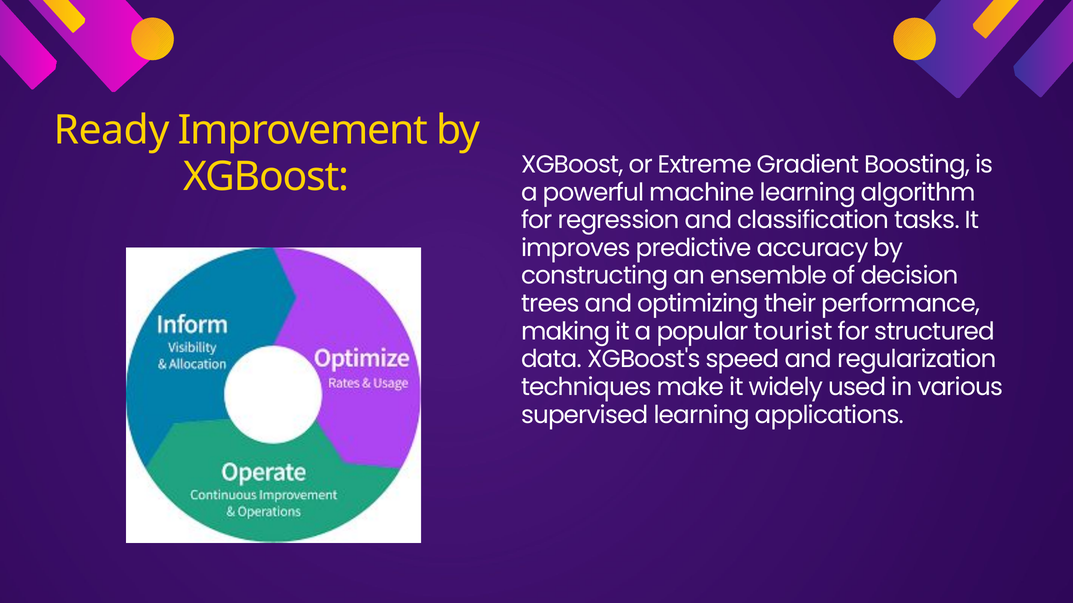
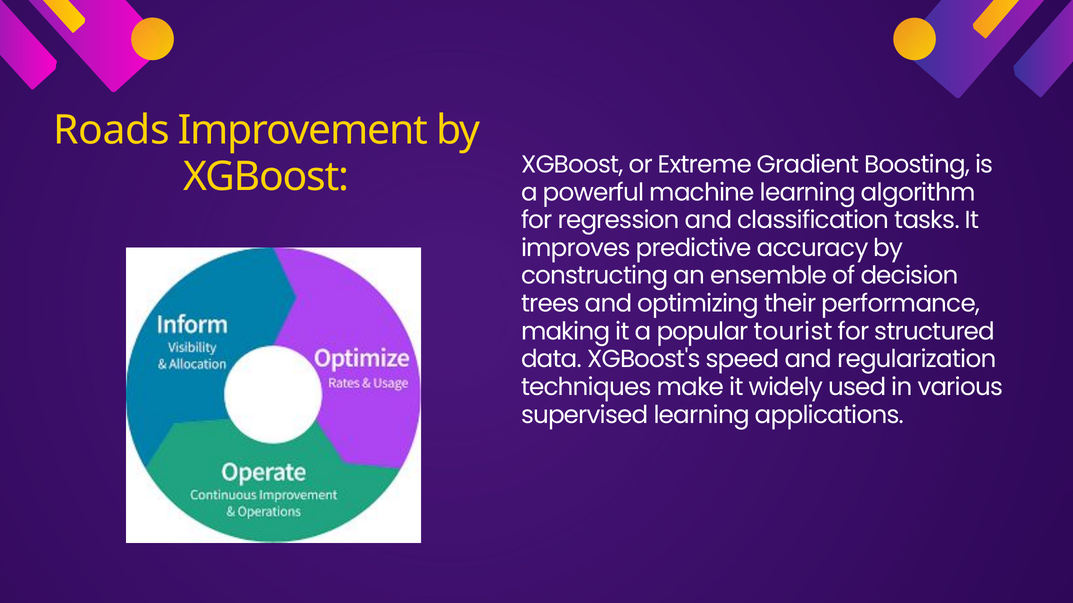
Ready: Ready -> Roads
